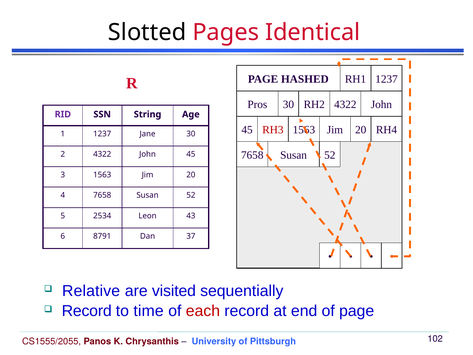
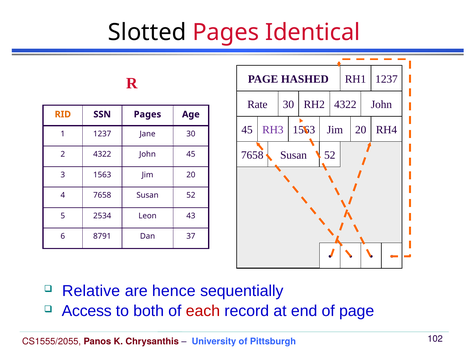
Pros: Pros -> Rate
RID colour: purple -> orange
SSN String: String -> Pages
RH3 colour: red -> purple
visited: visited -> hence
Record at (87, 311): Record -> Access
time: time -> both
